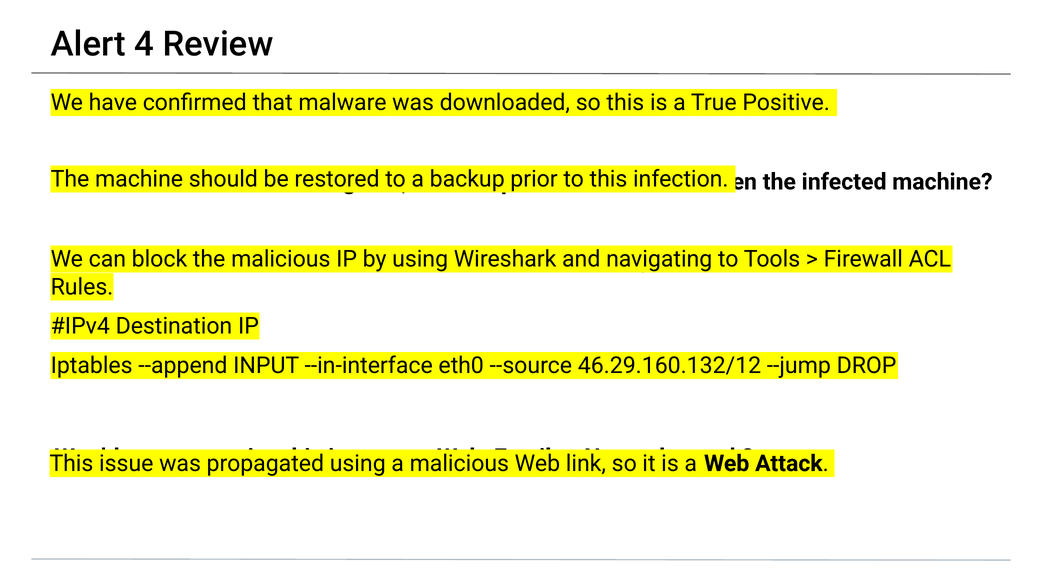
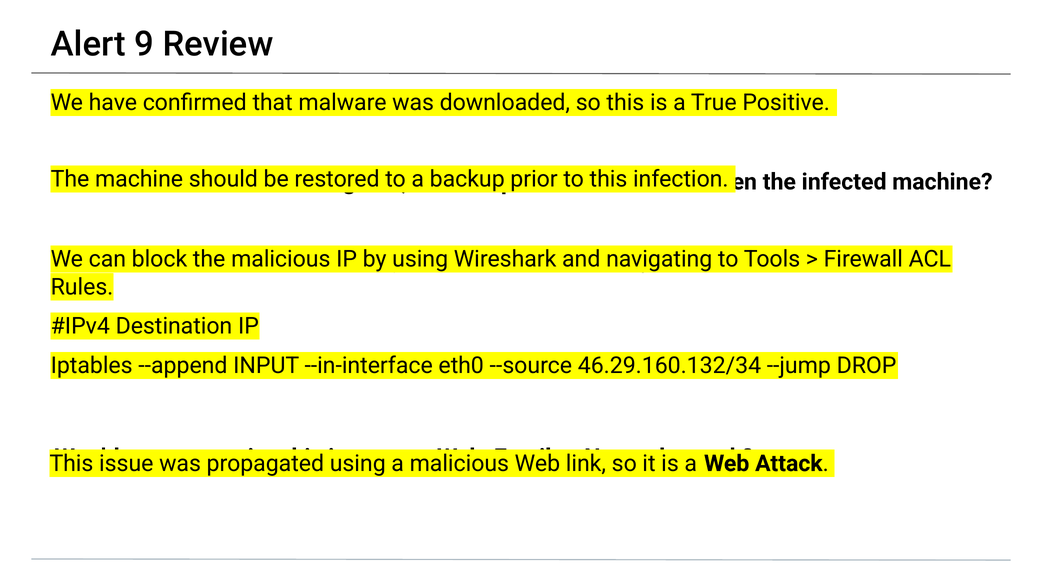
4: 4 -> 9
46.29.160.132/12: 46.29.160.132/12 -> 46.29.160.132/34
